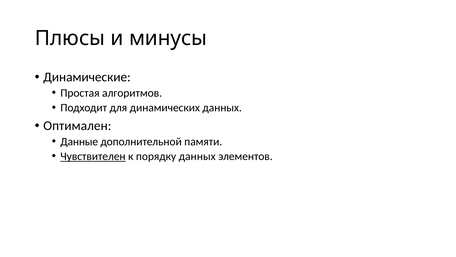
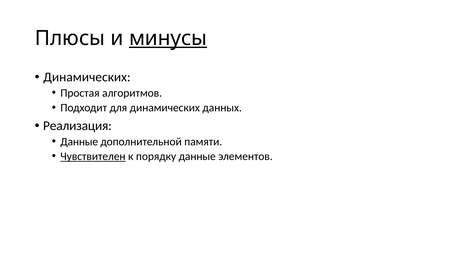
минусы underline: none -> present
Динамические at (87, 77): Динамические -> Динамических
Оптимален: Оптимален -> Реализация
порядку данных: данных -> данные
